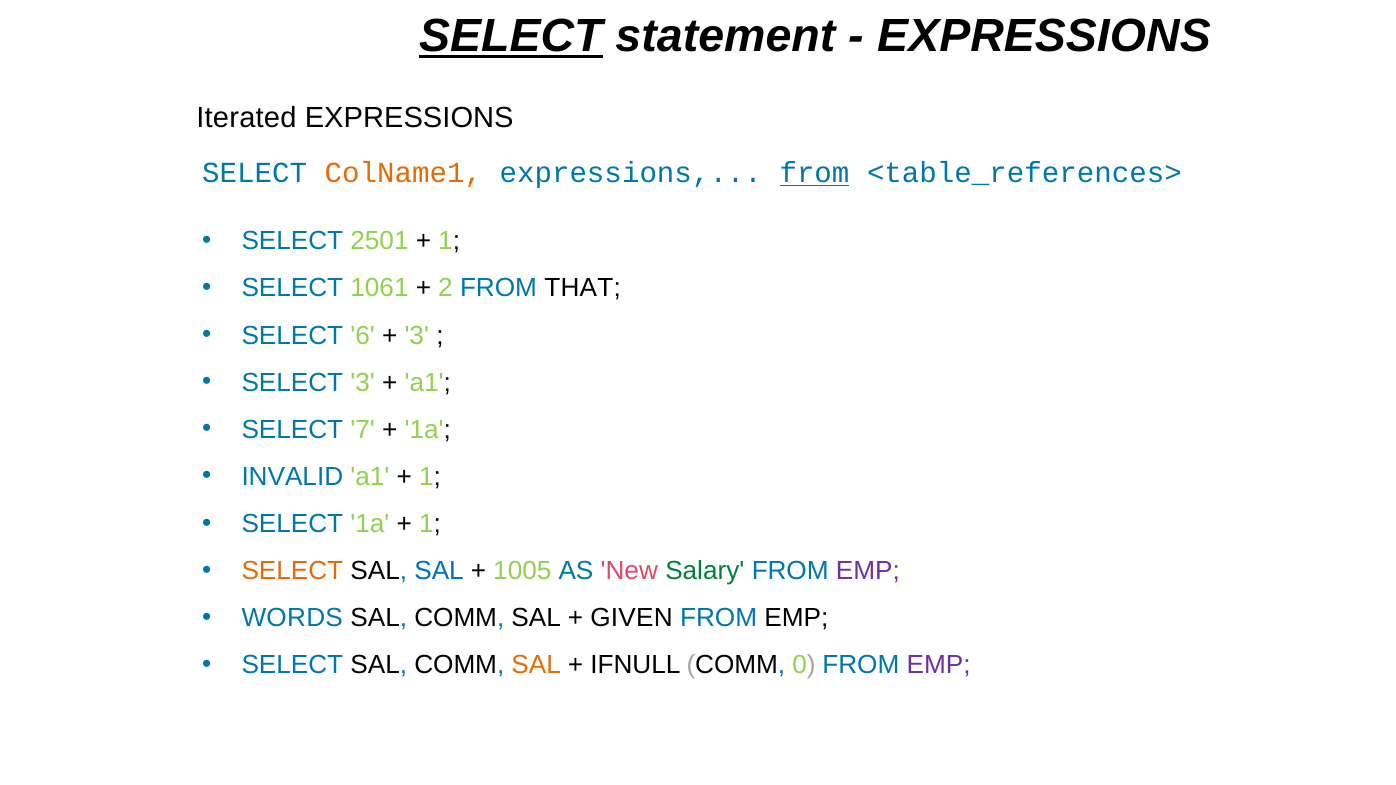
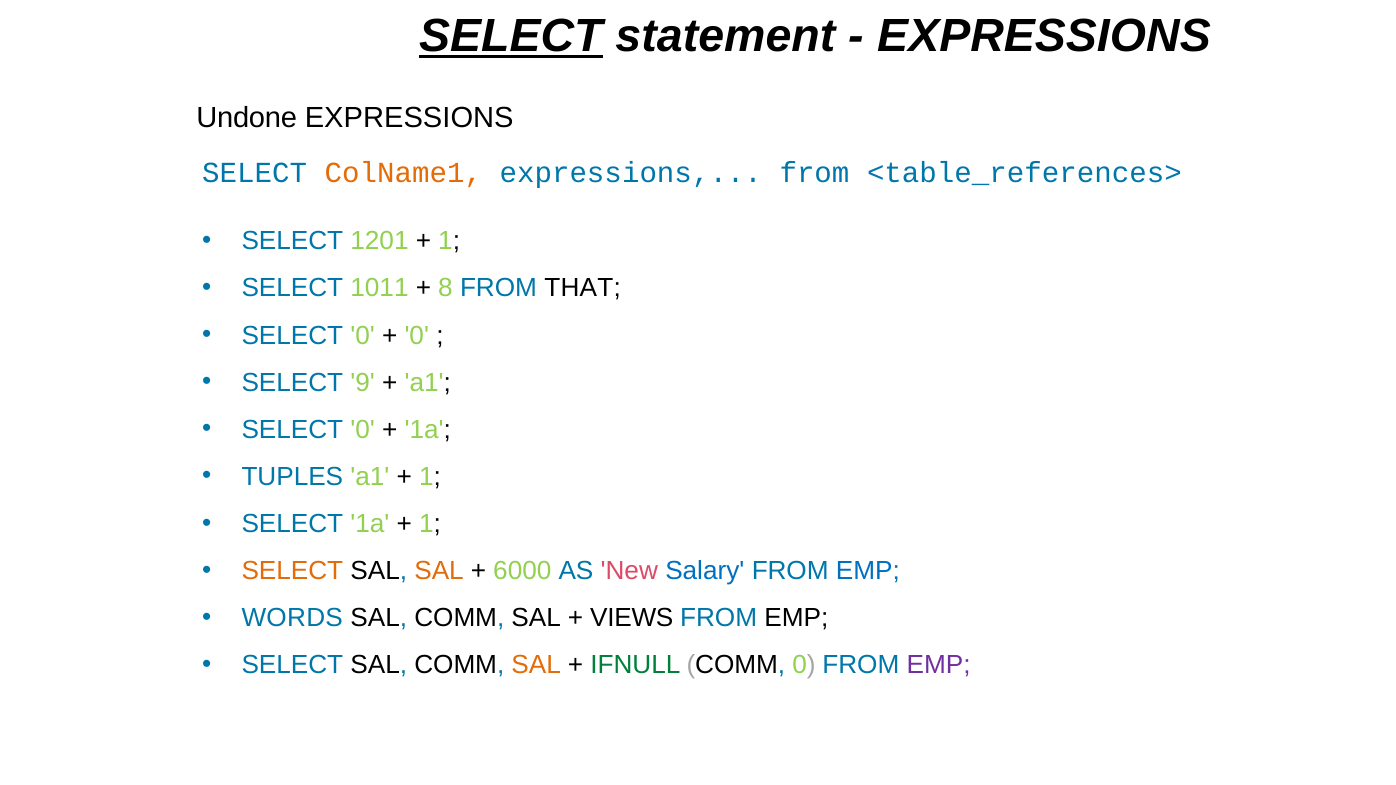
Iterated: Iterated -> Undone
from at (814, 173) underline: present -> none
2501: 2501 -> 1201
1061: 1061 -> 1011
2: 2 -> 8
6 at (363, 336): 6 -> 0
3 at (417, 336): 3 -> 0
SELECT 3: 3 -> 9
7 at (363, 430): 7 -> 0
INVALID: INVALID -> TUPLES
SAL at (439, 571) colour: blue -> orange
1005: 1005 -> 6000
Salary colour: green -> blue
EMP at (868, 571) colour: purple -> blue
GIVEN: GIVEN -> VIEWS
IFNULL colour: black -> green
